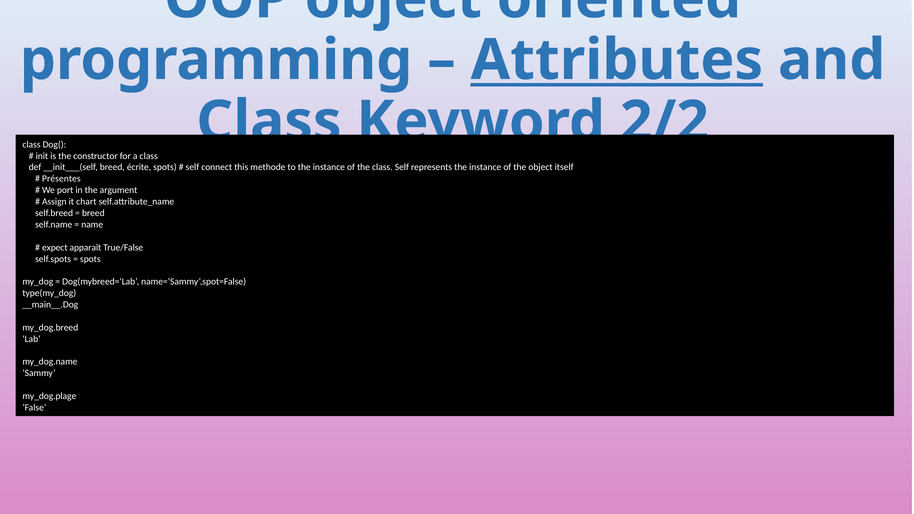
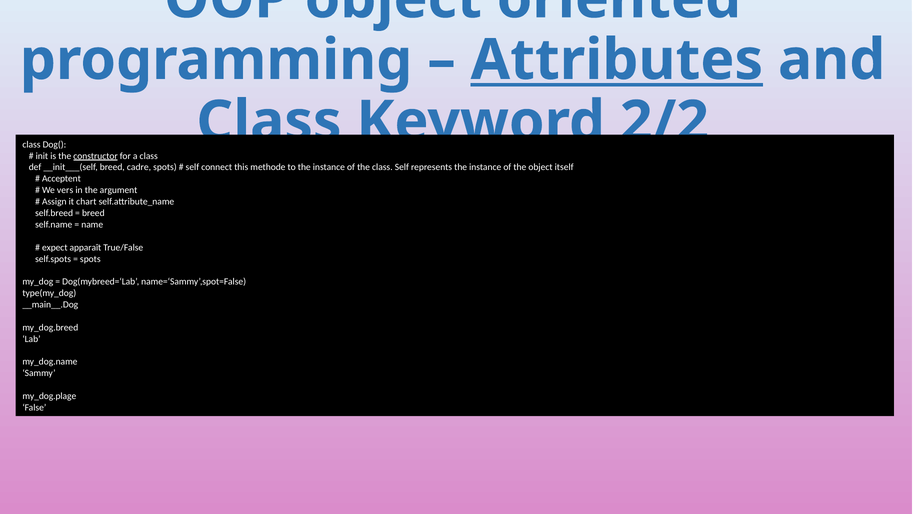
constructor underline: none -> present
écrite: écrite -> cadre
Présentes: Présentes -> Acceptent
port: port -> vers
